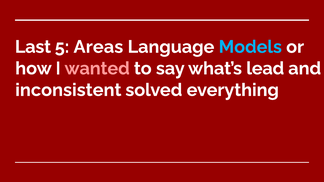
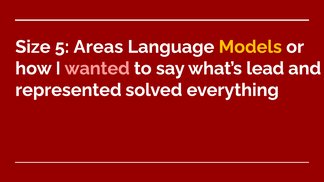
Last: Last -> Size
Models colour: light blue -> yellow
inconsistent: inconsistent -> represented
